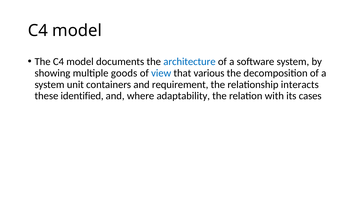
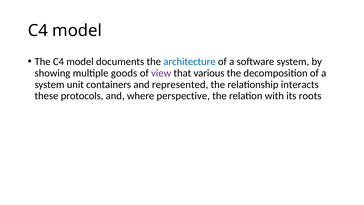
view colour: blue -> purple
requirement: requirement -> represented
identified: identified -> protocols
adaptability: adaptability -> perspective
cases: cases -> roots
